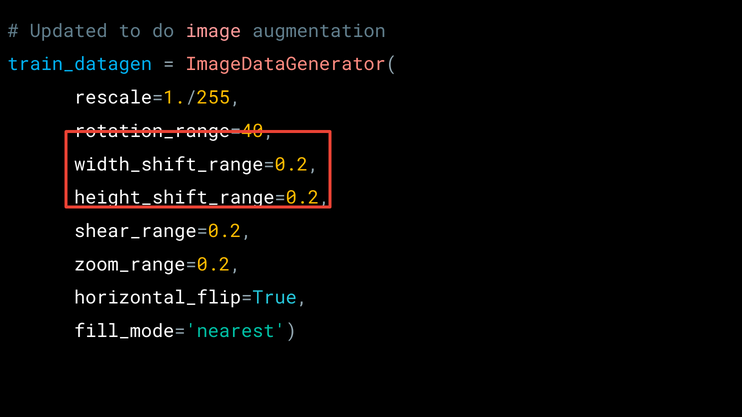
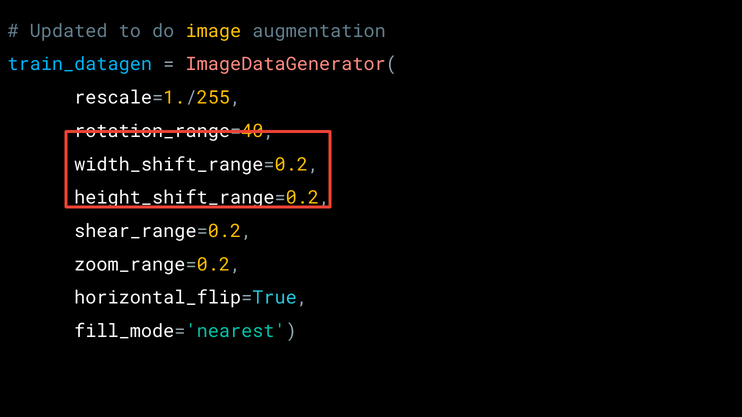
image colour: pink -> yellow
